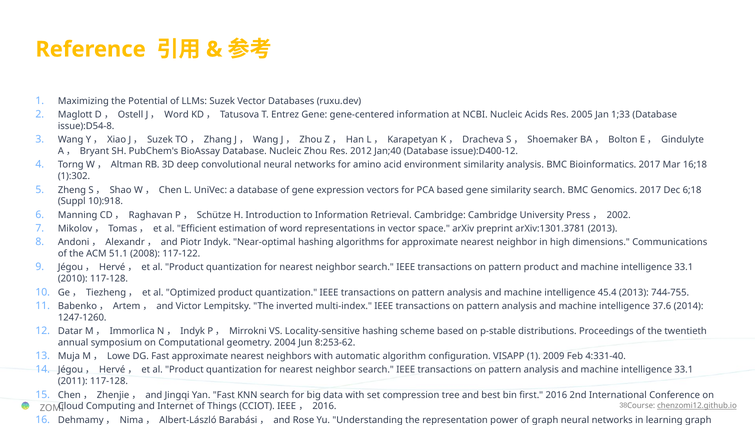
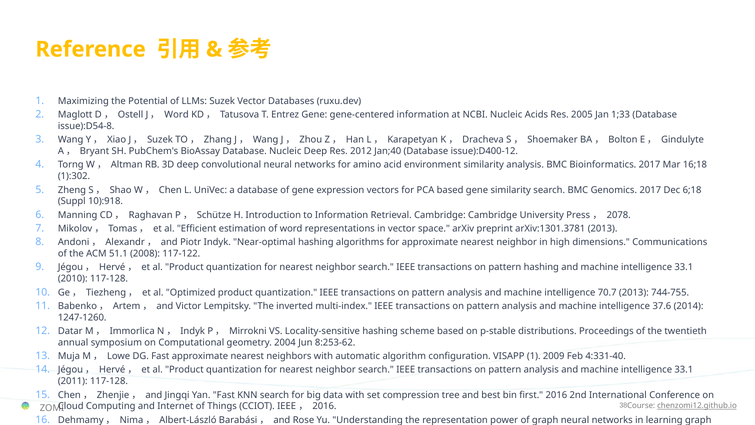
Nucleic Zhou: Zhou -> Deep
2002: 2002 -> 2078
pattern product: product -> hashing
45.4: 45.4 -> 70.7
